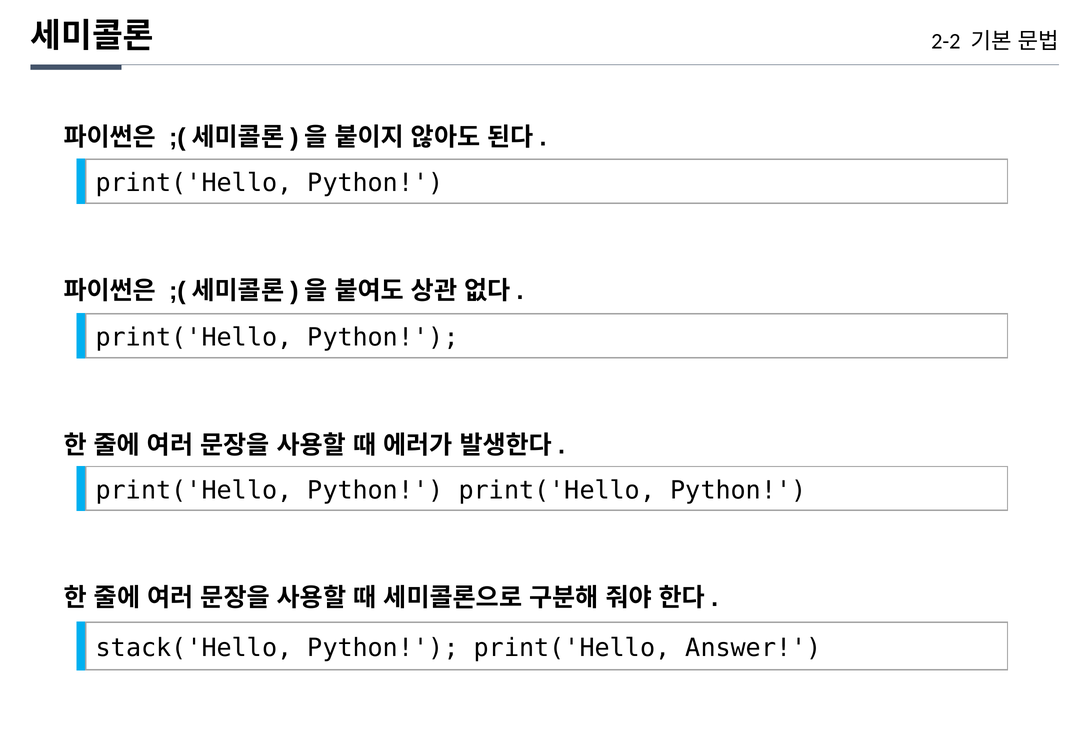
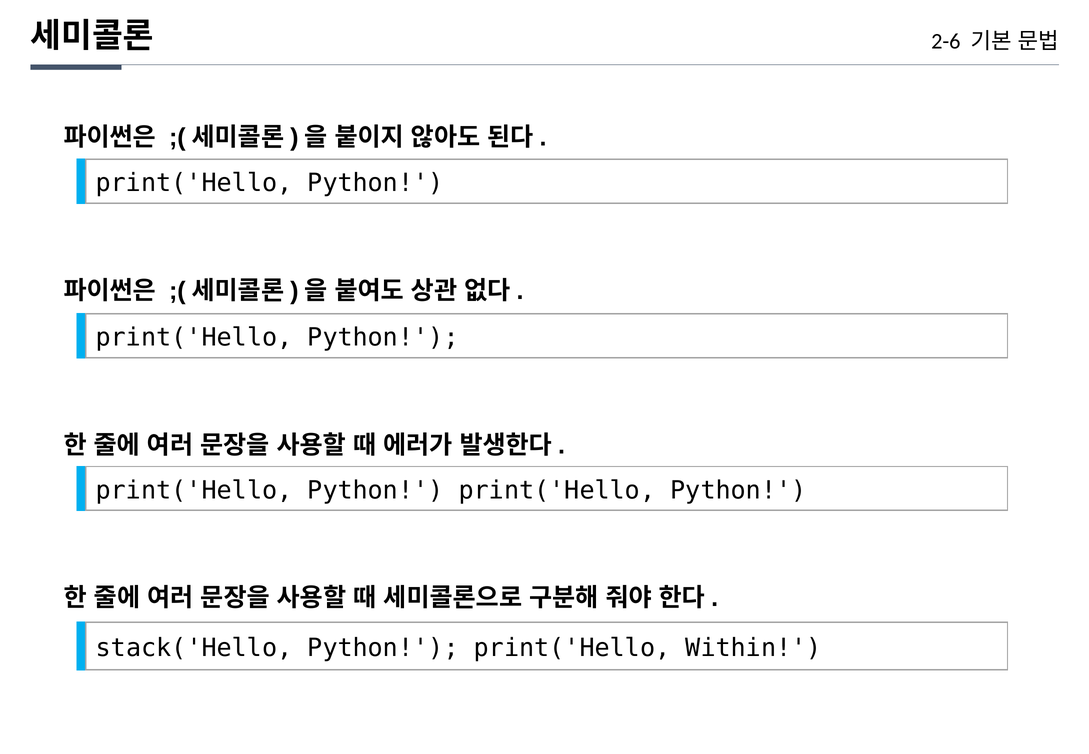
2-2: 2-2 -> 2-6
Answer: Answer -> Within
